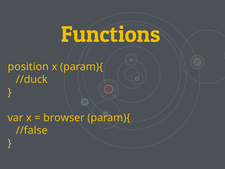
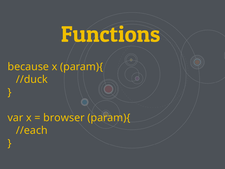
position: position -> because
//false: //false -> //each
